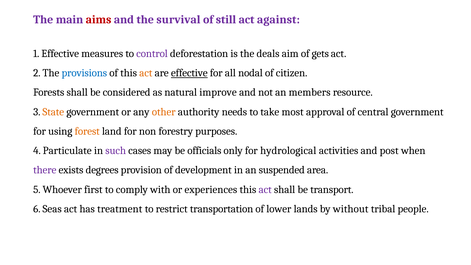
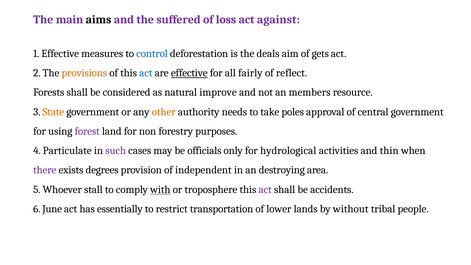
aims colour: red -> black
survival: survival -> suffered
still: still -> loss
control colour: purple -> blue
provisions colour: blue -> orange
act at (146, 73) colour: orange -> blue
nodal: nodal -> fairly
citizen: citizen -> reflect
most: most -> poles
forest colour: orange -> purple
post: post -> thin
development: development -> independent
suspended: suspended -> destroying
first: first -> stall
with underline: none -> present
experiences: experiences -> troposphere
transport: transport -> accidents
Seas: Seas -> June
treatment: treatment -> essentially
